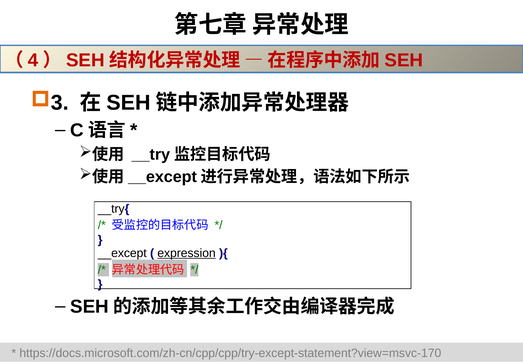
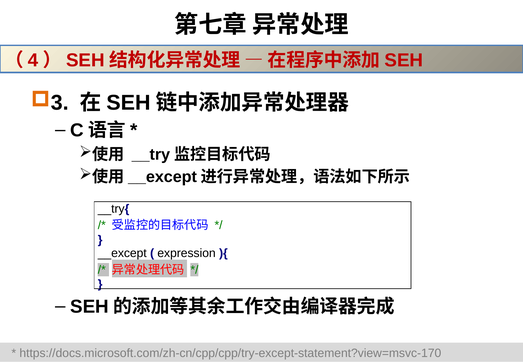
expression underline: present -> none
